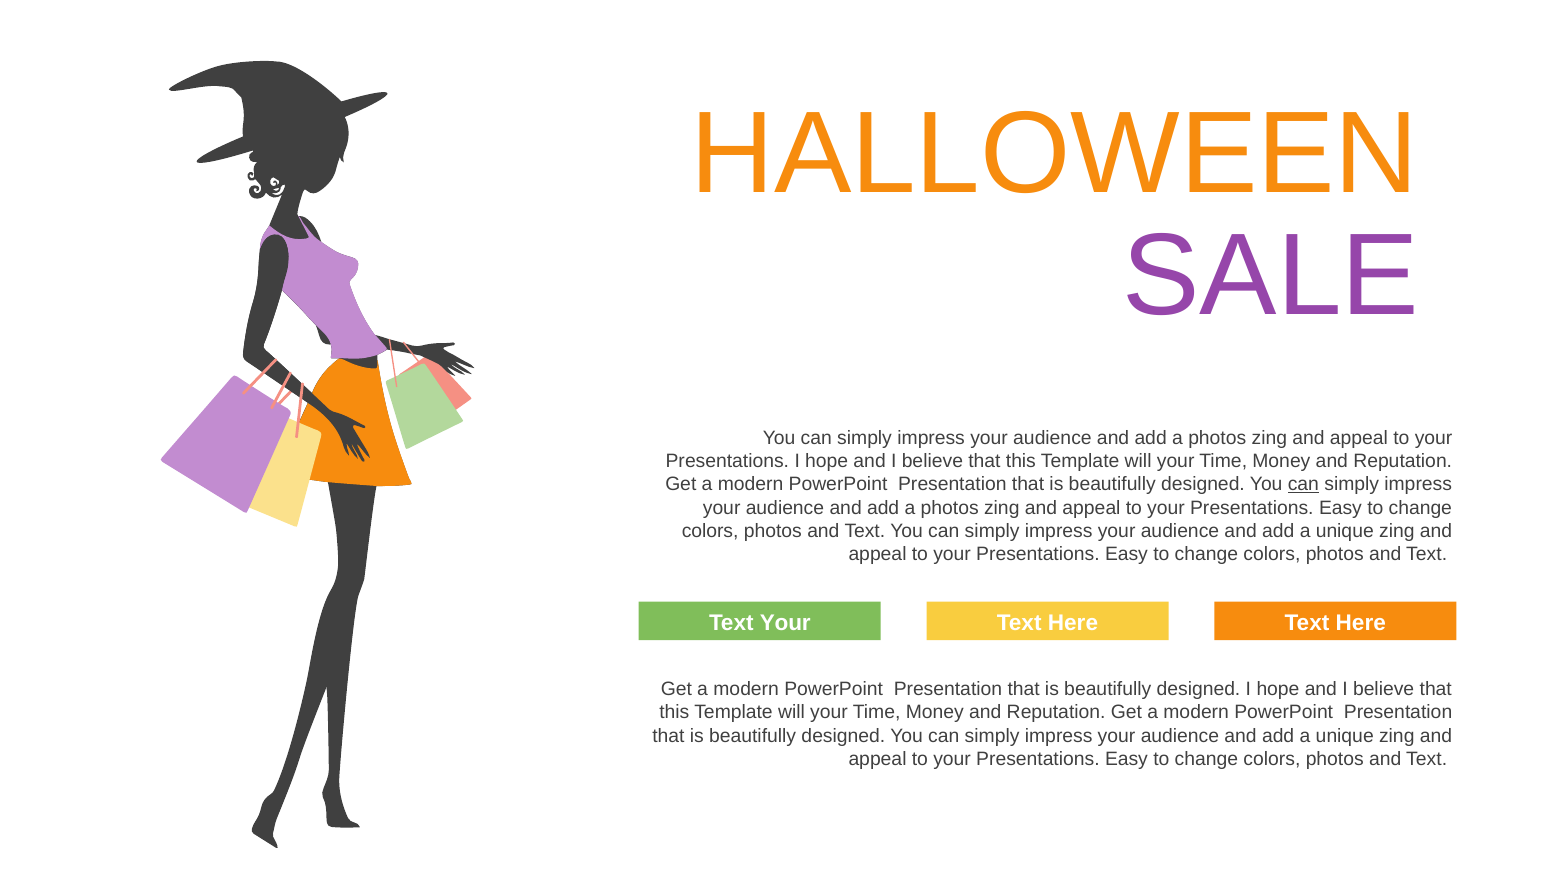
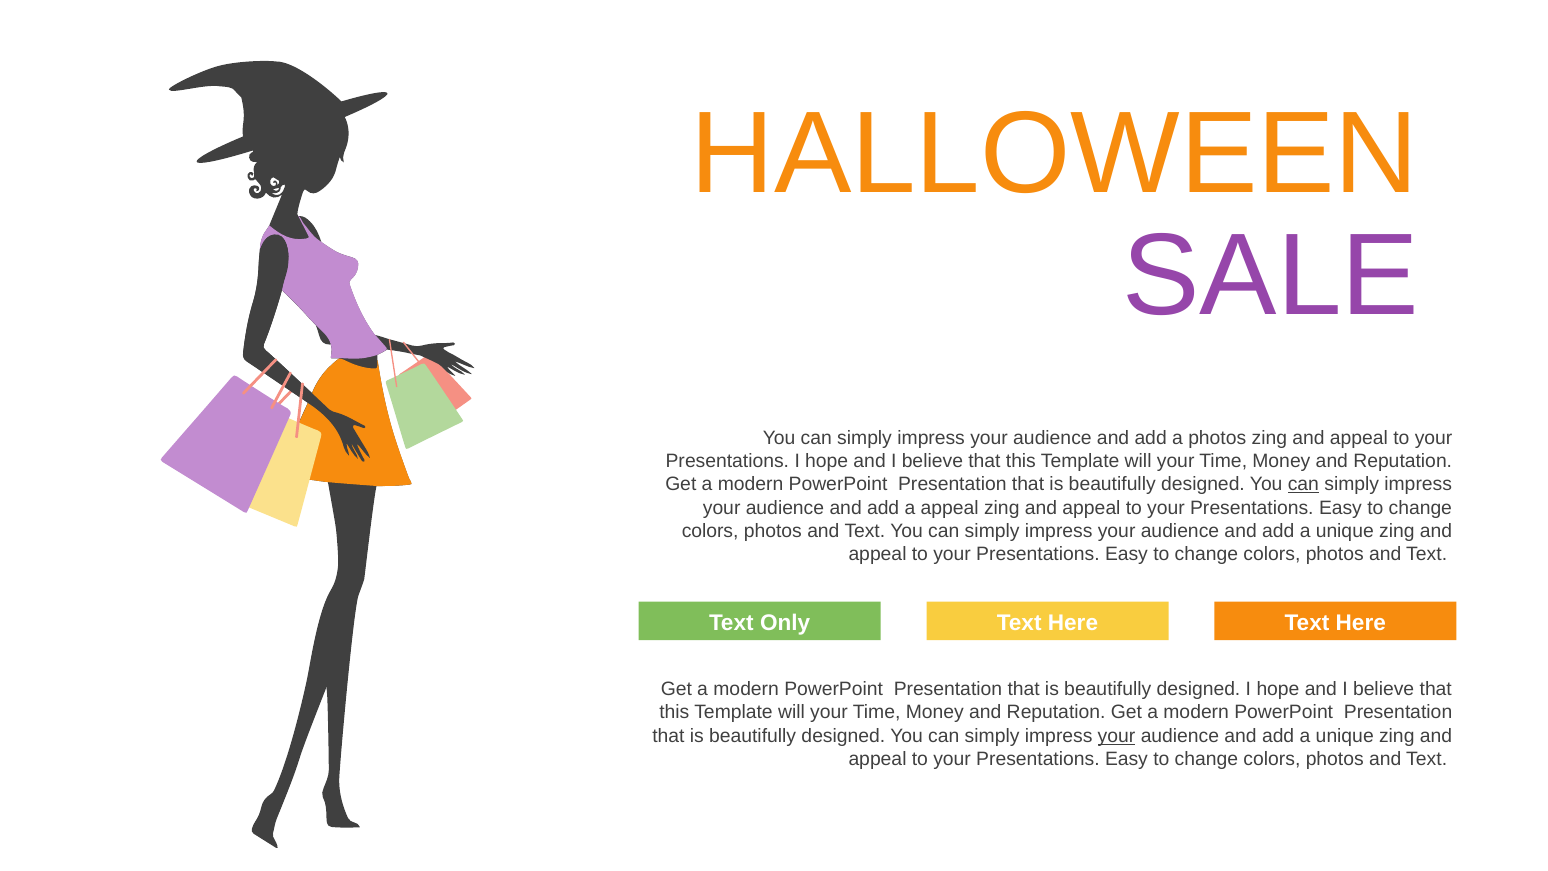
photos at (950, 508): photos -> appeal
Text Your: Your -> Only
your at (1117, 736) underline: none -> present
